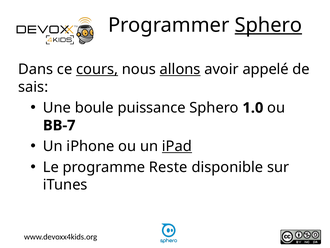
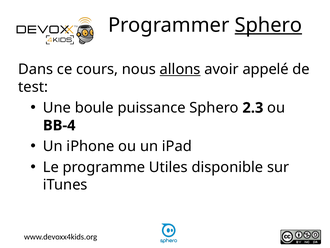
cours underline: present -> none
sais: sais -> test
1.0: 1.0 -> 2.3
BB-7: BB-7 -> BB-4
iPad underline: present -> none
Reste: Reste -> Utiles
